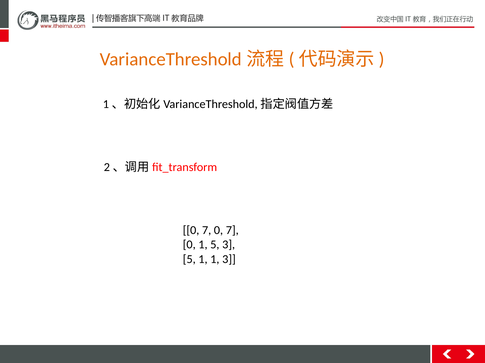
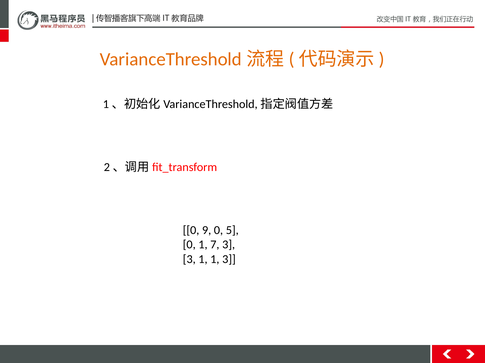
7 at (207, 231): 7 -> 9
7 at (232, 231): 7 -> 5
1 5: 5 -> 7
5 at (189, 260): 5 -> 3
